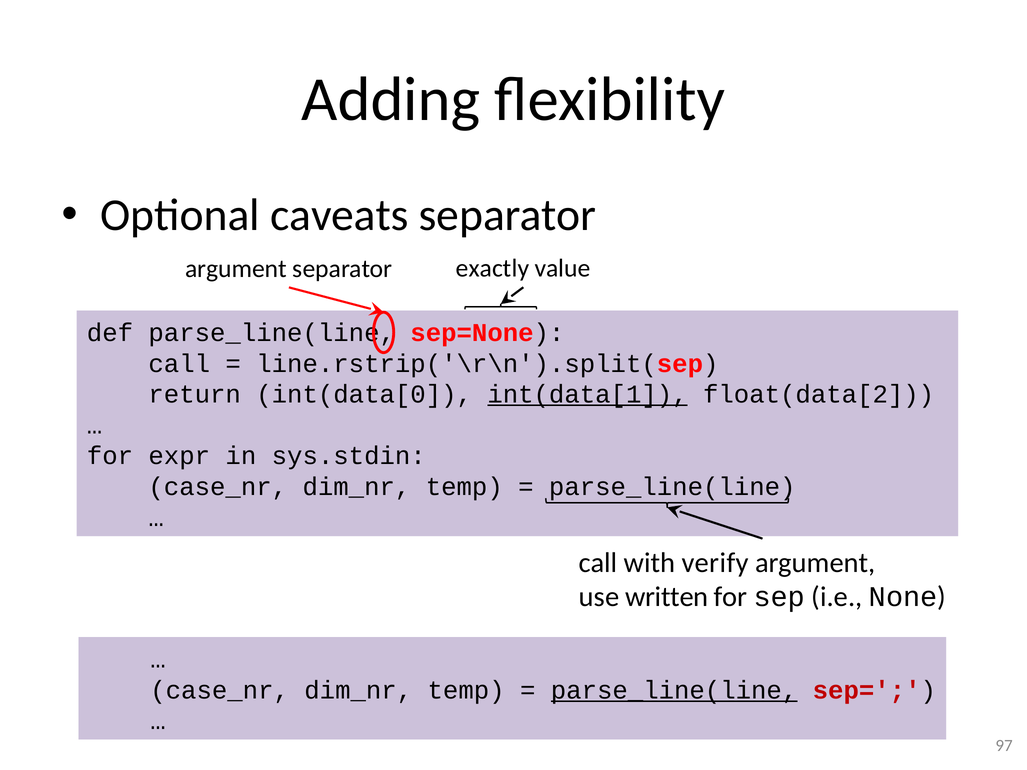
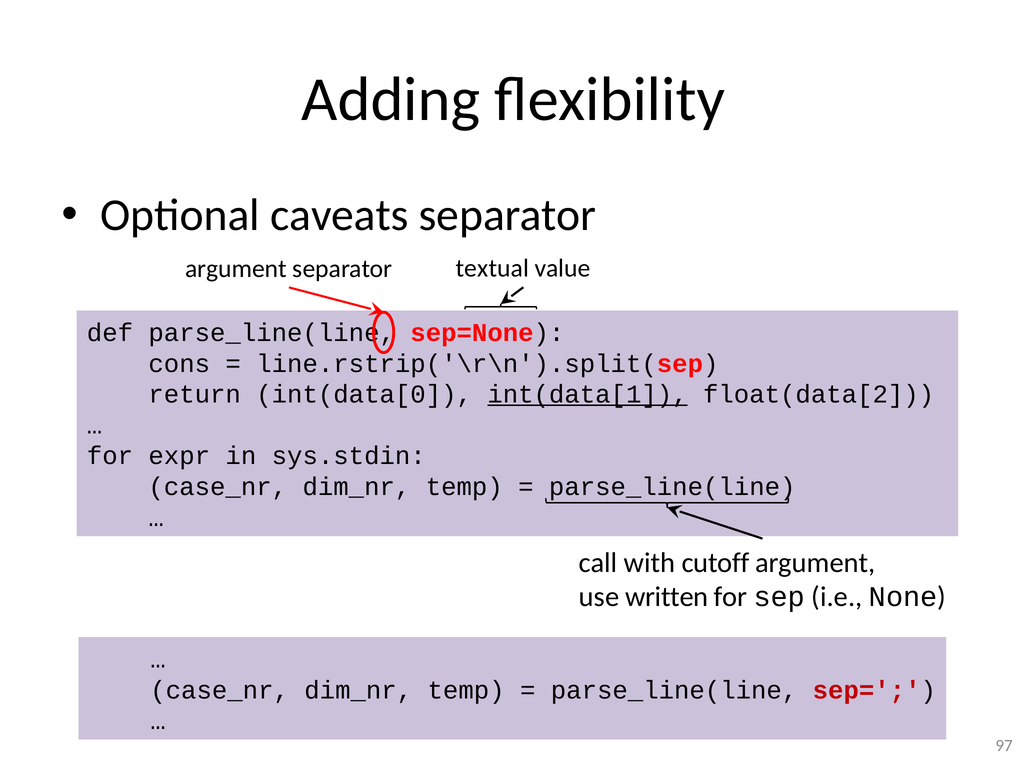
exactly: exactly -> textual
call at (179, 364): call -> cons
verify: verify -> cutoff
parse_line(line at (674, 690) underline: present -> none
